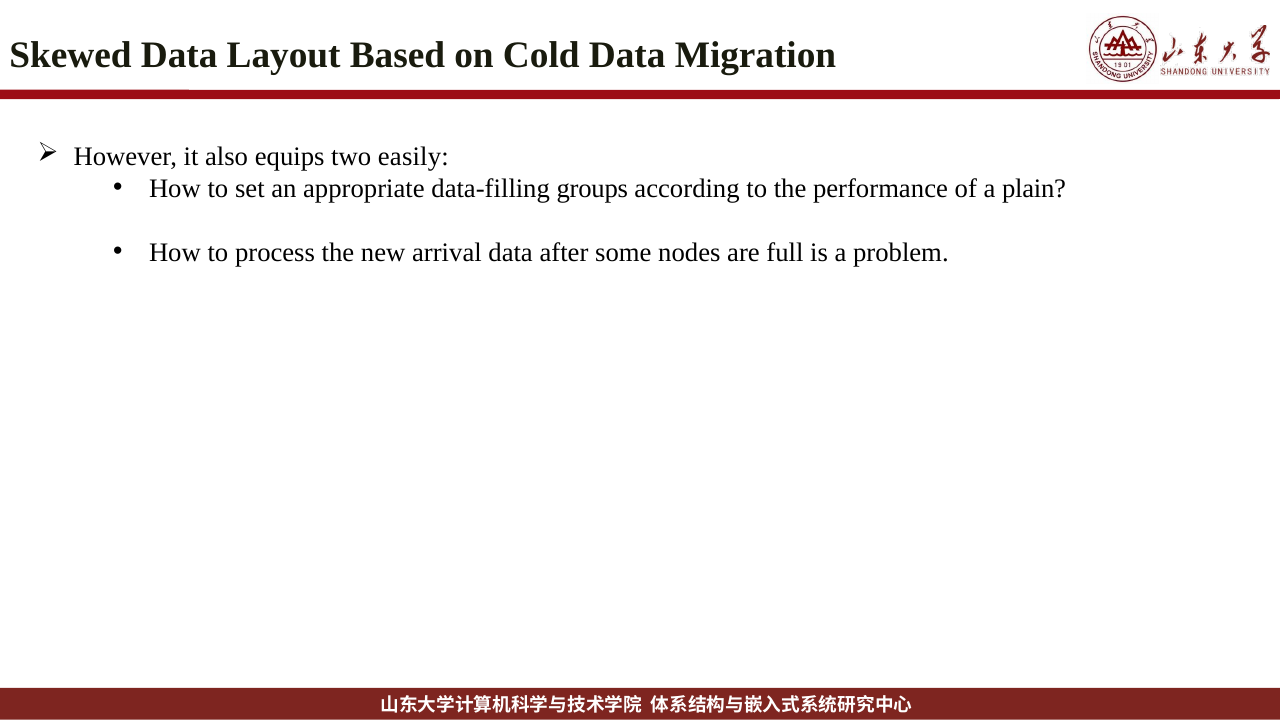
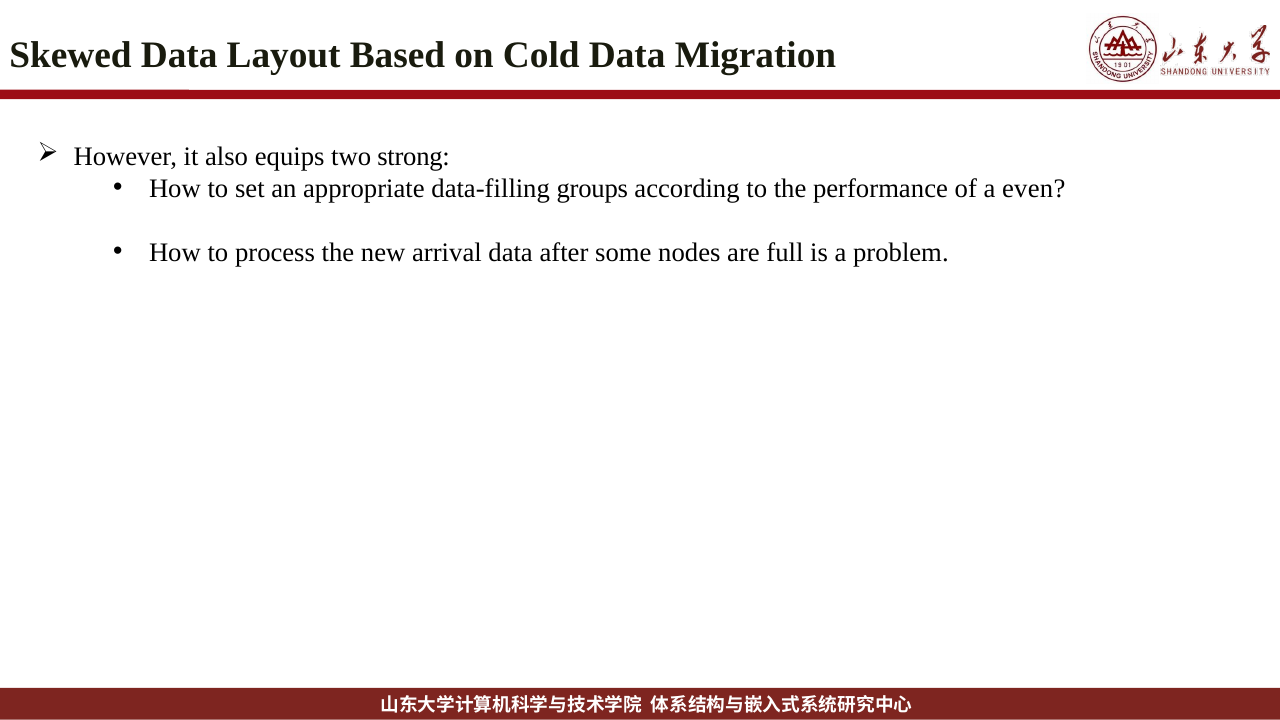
easily: easily -> strong
plain: plain -> even
